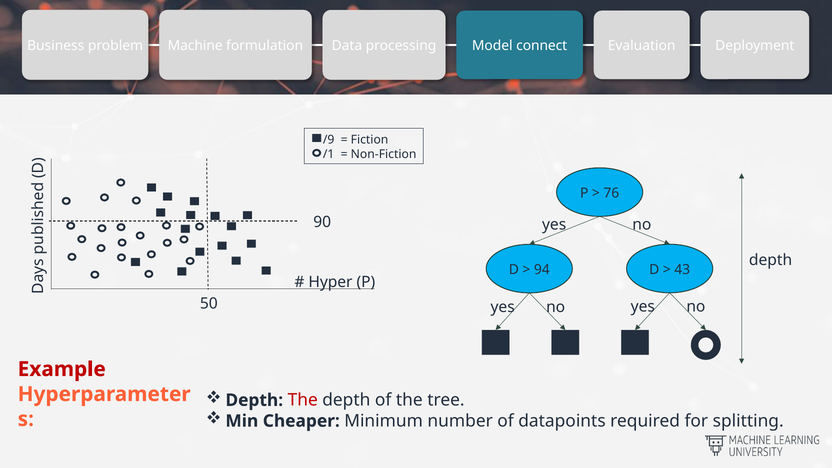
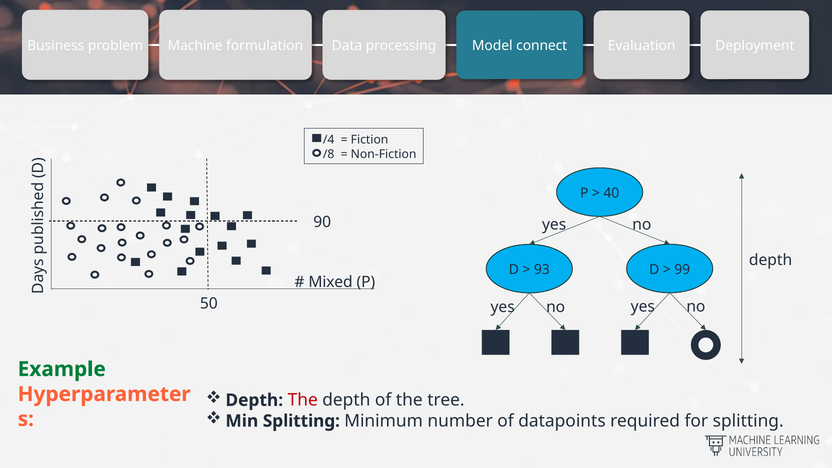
/9: /9 -> /4
/1: /1 -> /8
76: 76 -> 40
43: 43 -> 99
94: 94 -> 93
Hyper: Hyper -> Mixed
Example colour: red -> green
Min Cheaper: Cheaper -> Splitting
